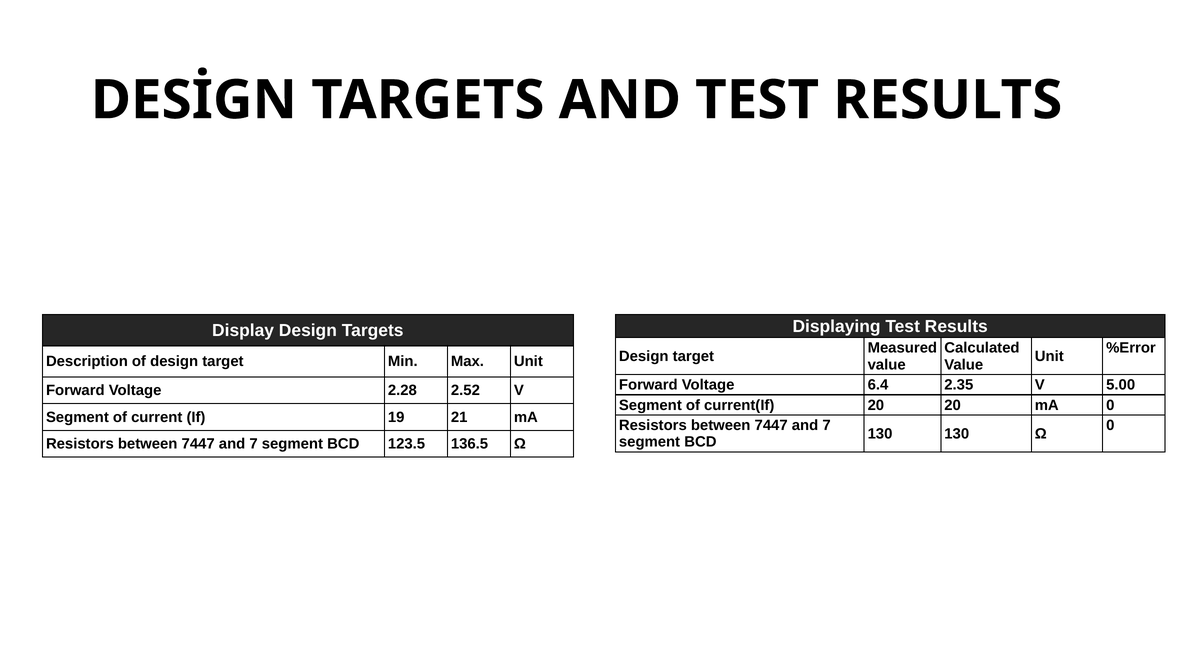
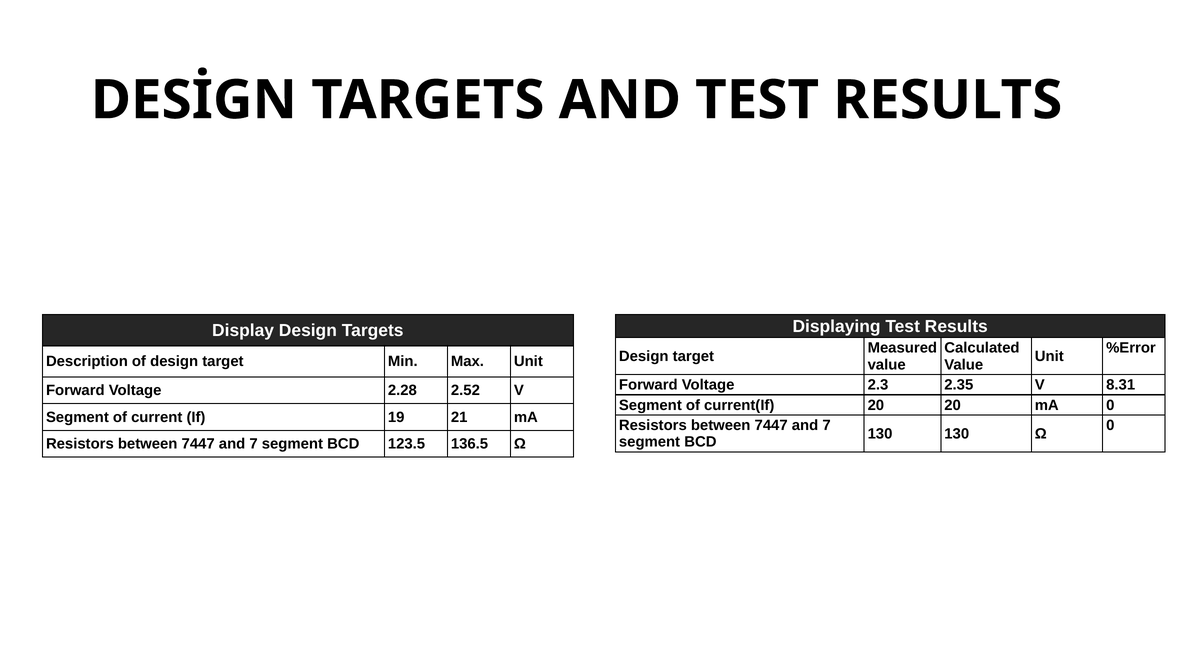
6.4: 6.4 -> 2.3
5.00: 5.00 -> 8.31
